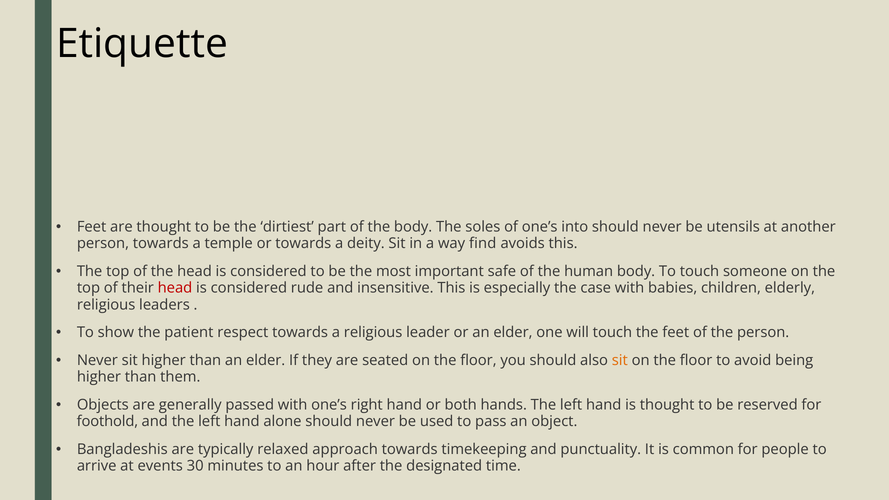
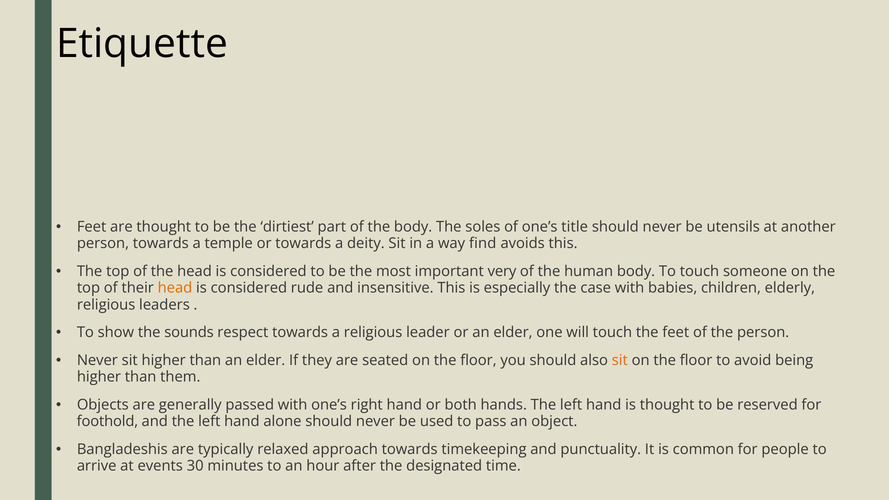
into: into -> title
safe: safe -> very
head at (175, 288) colour: red -> orange
patient: patient -> sounds
